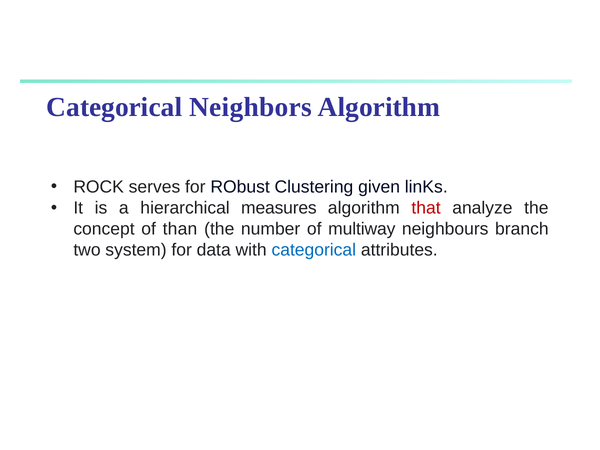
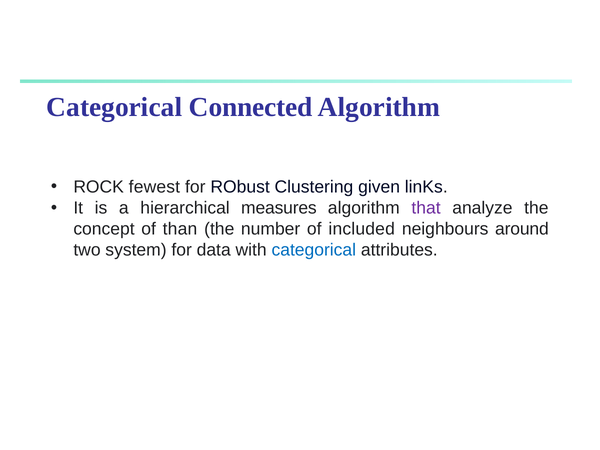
Neighbors: Neighbors -> Connected
serves: serves -> fewest
that colour: red -> purple
multiway: multiway -> included
branch: branch -> around
